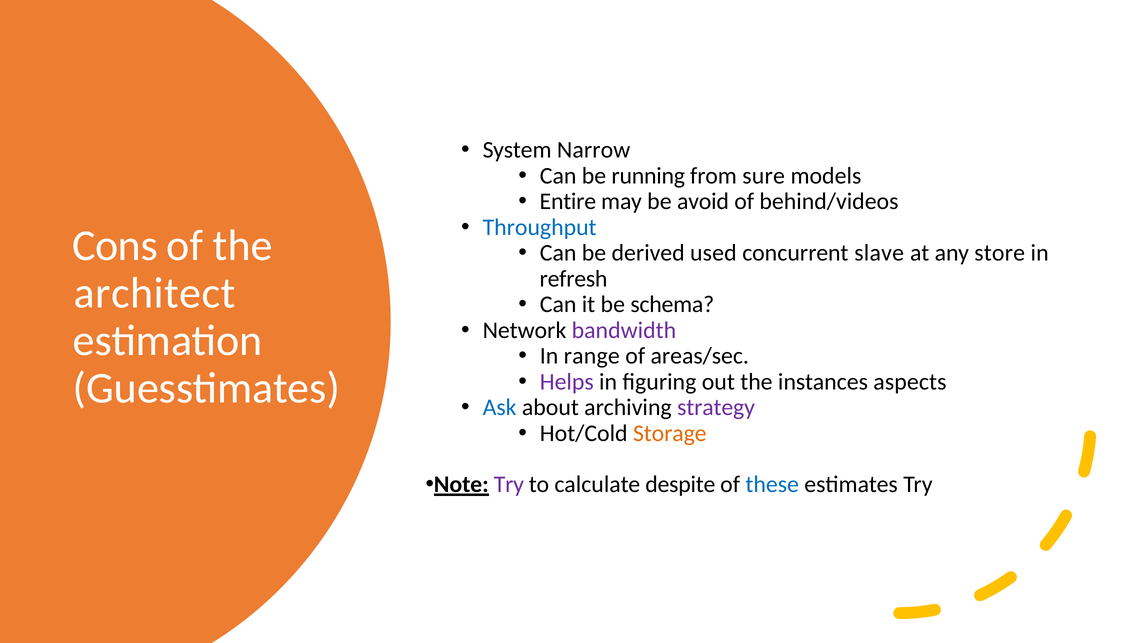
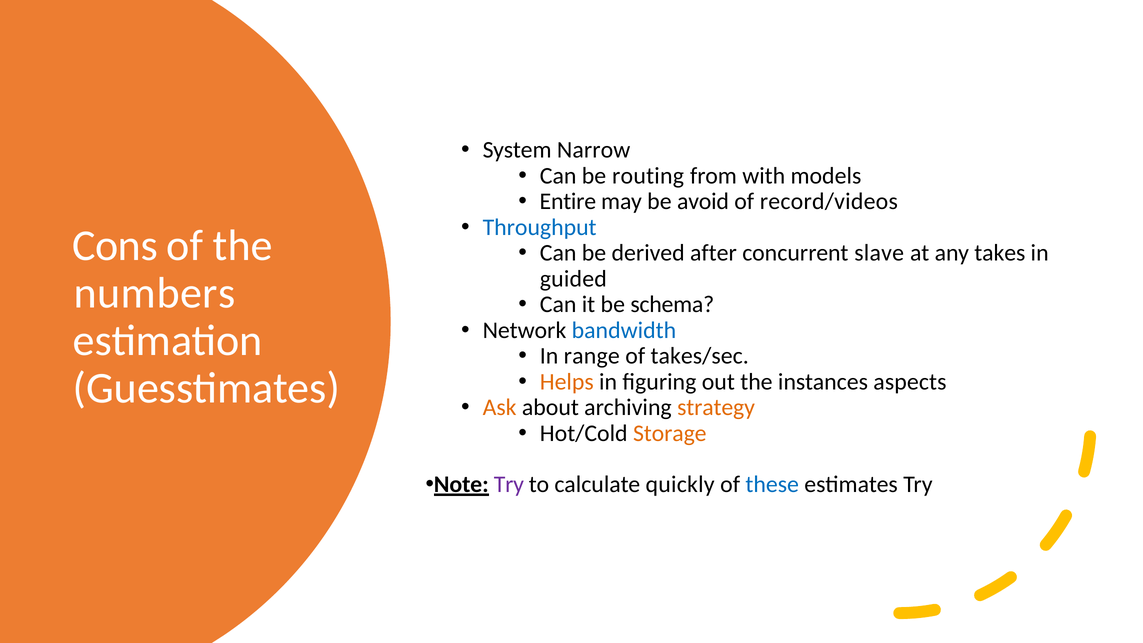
running: running -> routing
sure: sure -> with
behind/videos: behind/videos -> record/videos
used: used -> after
store: store -> takes
refresh: refresh -> guided
architect: architect -> numbers
bandwidth colour: purple -> blue
areas/sec: areas/sec -> takes/sec
Helps colour: purple -> orange
Ask colour: blue -> orange
strategy colour: purple -> orange
despite: despite -> quickly
